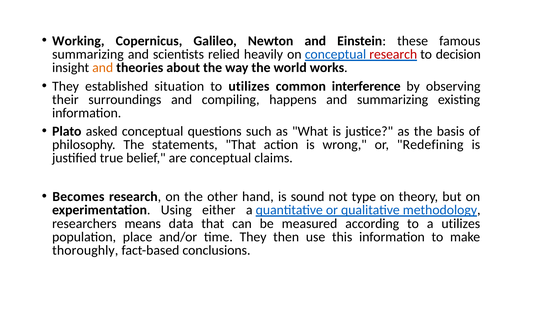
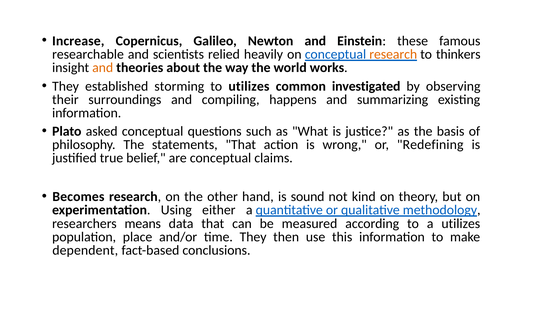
Working: Working -> Increase
summarizing at (88, 54): summarizing -> researchable
research at (393, 54) colour: red -> orange
decision: decision -> thinkers
situation: situation -> storming
interference: interference -> investigated
type: type -> kind
thoroughly: thoroughly -> dependent
